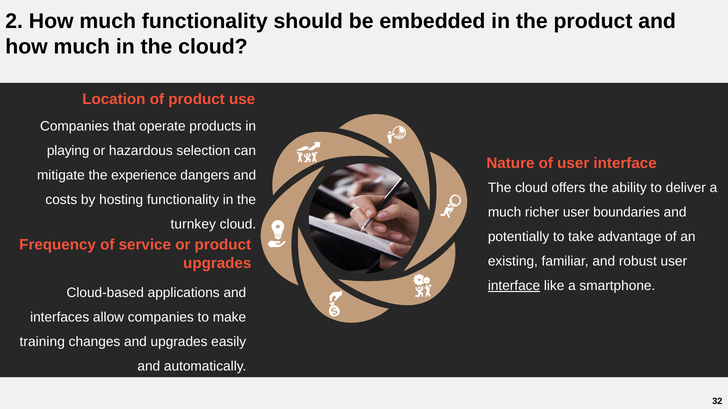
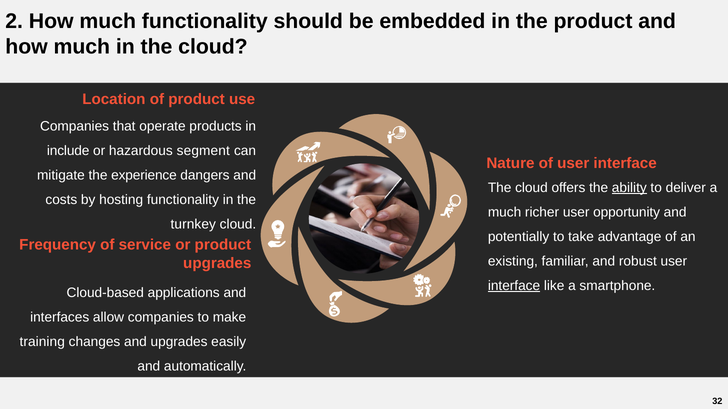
playing: playing -> include
selection: selection -> segment
ability underline: none -> present
boundaries: boundaries -> opportunity
